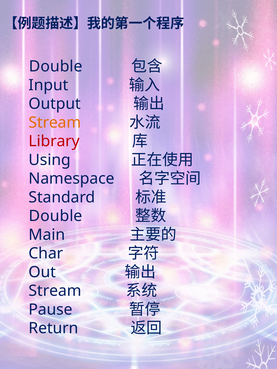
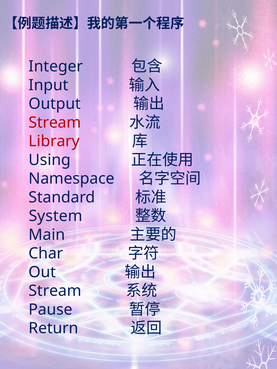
Double at (56, 66): Double -> Integer
Stream at (55, 123) colour: orange -> red
Double at (56, 216): Double -> System
